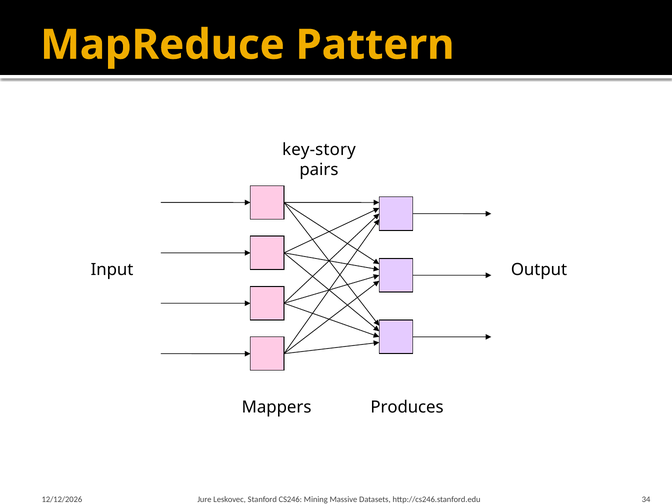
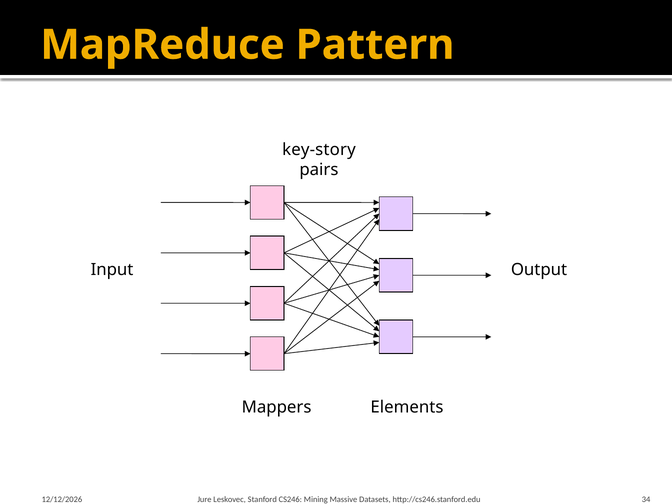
Produces: Produces -> Elements
